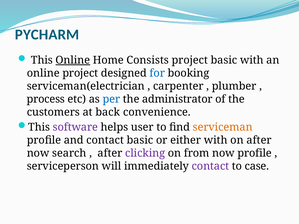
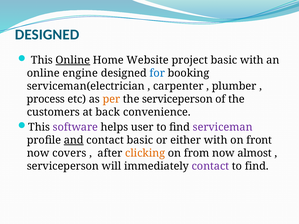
PYCHARM at (47, 35): PYCHARM -> DESIGNED
Consists: Consists -> Website
online project: project -> engine
per colour: blue -> orange
the administrator: administrator -> serviceperson
serviceman colour: orange -> purple
and underline: none -> present
on after: after -> front
search: search -> covers
clicking colour: purple -> orange
now profile: profile -> almost
case at (257, 166): case -> find
